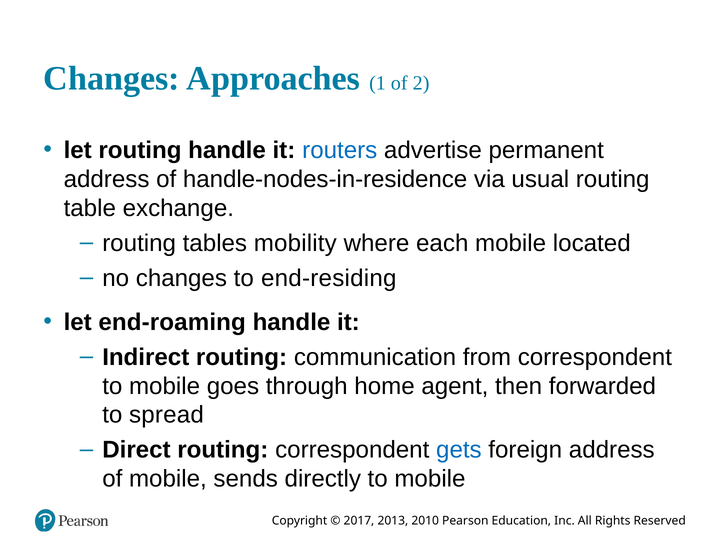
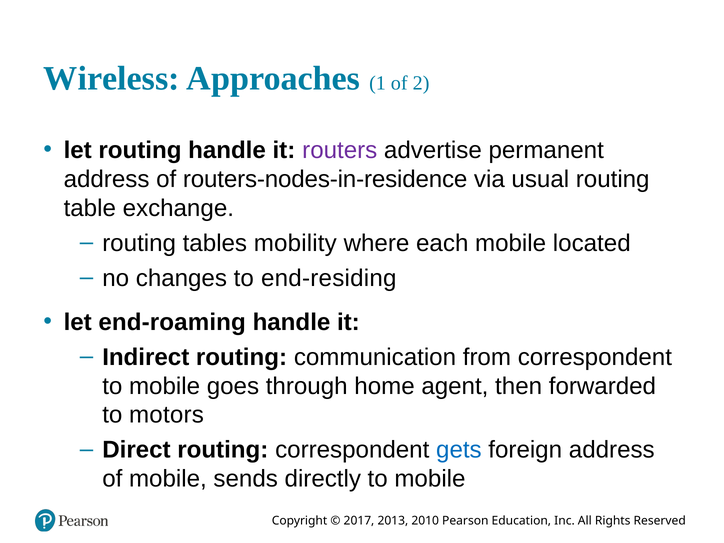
Changes at (112, 79): Changes -> Wireless
routers colour: blue -> purple
handle-nodes-in-residence: handle-nodes-in-residence -> routers-nodes-in-residence
spread: spread -> motors
